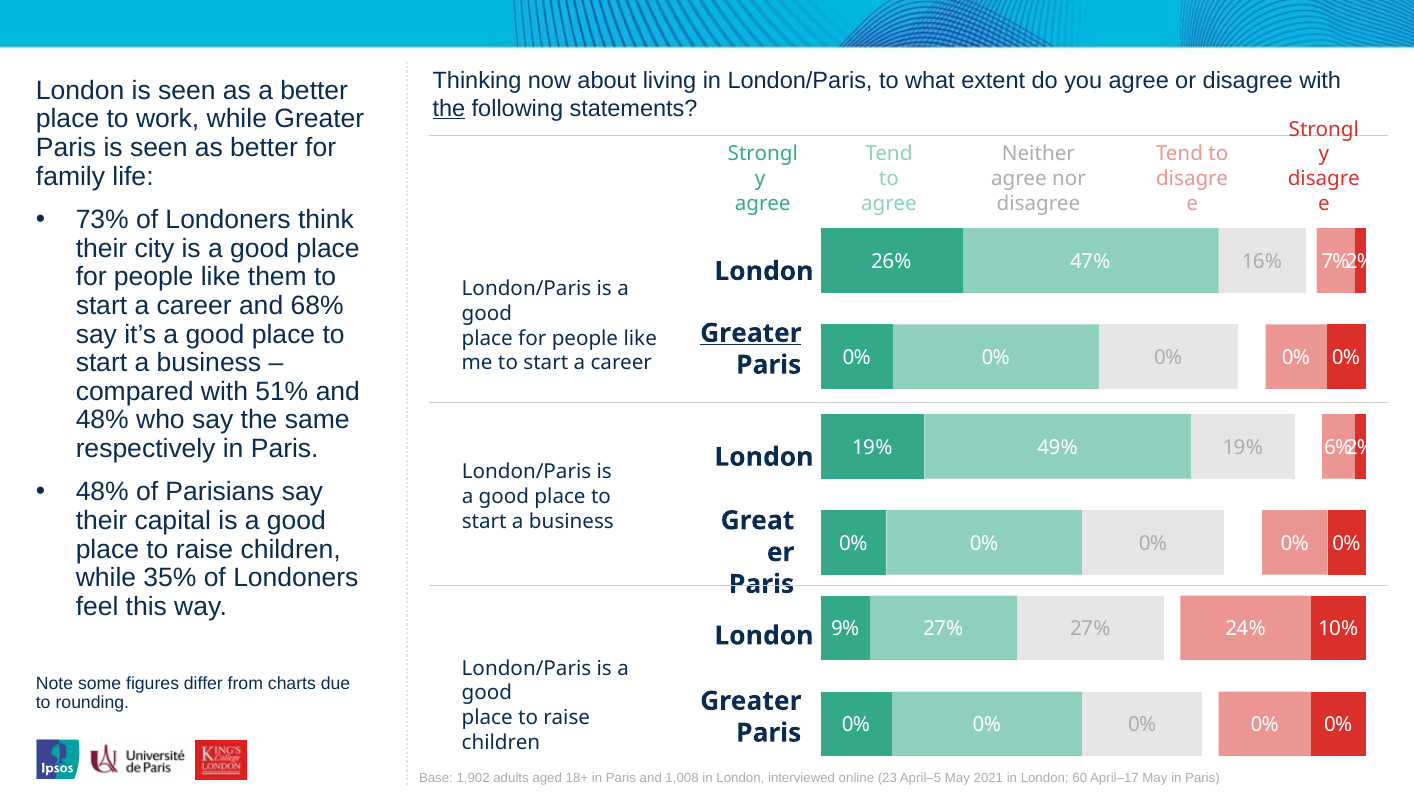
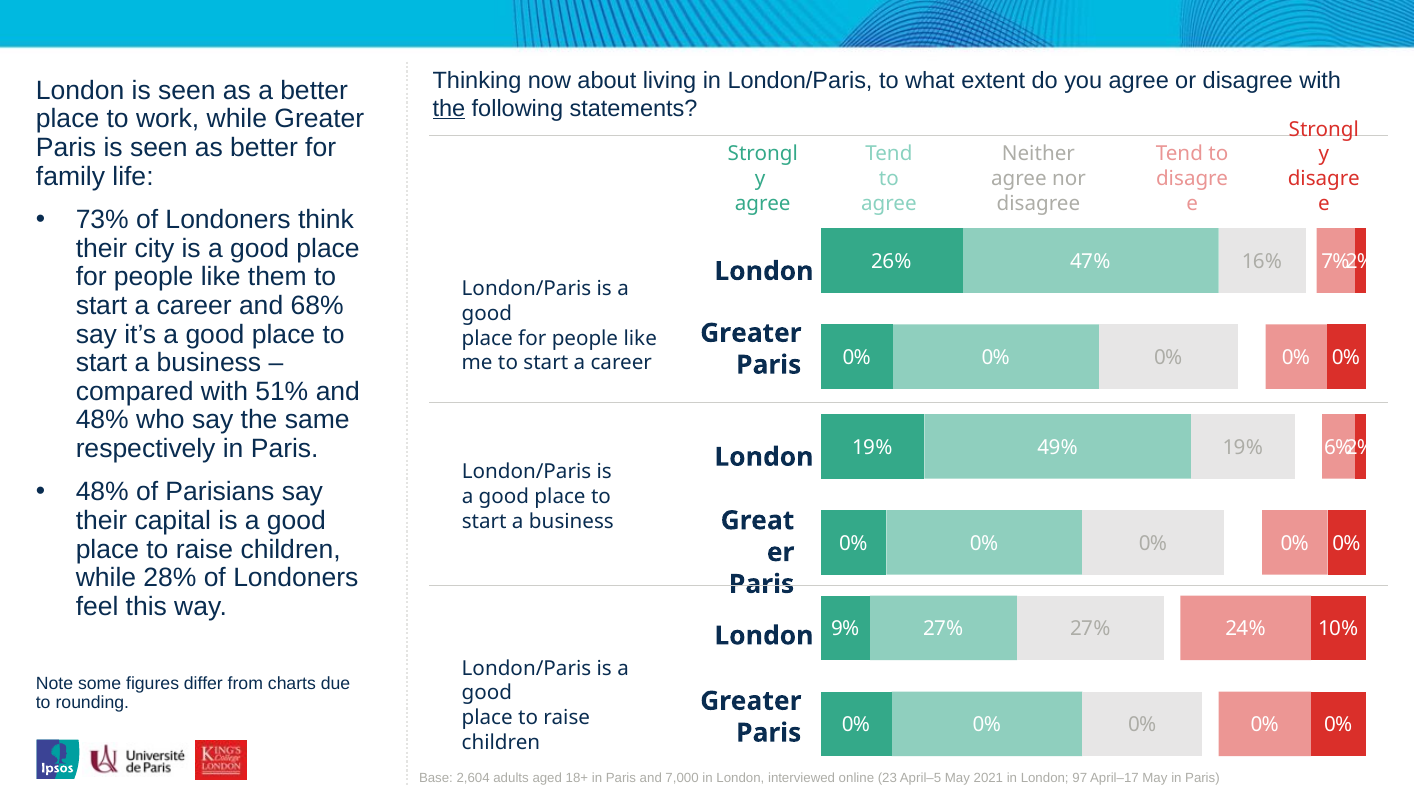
Greater at (751, 333) underline: present -> none
35%: 35% -> 28%
1,902: 1,902 -> 2,604
1,008: 1,008 -> 7,000
60: 60 -> 97
